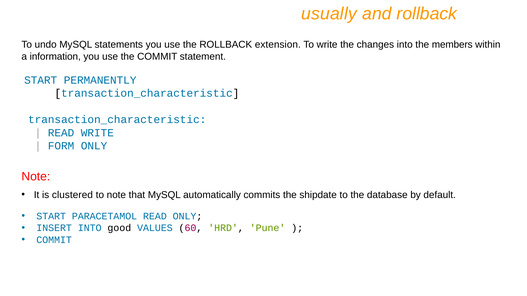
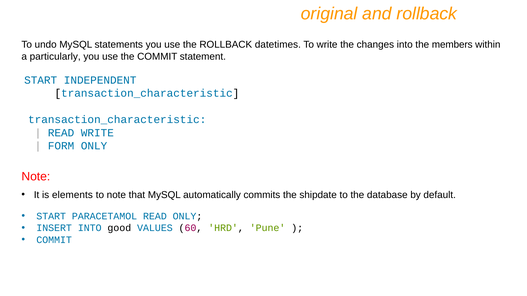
usually: usually -> original
extension: extension -> datetimes
information: information -> particularly
PERMANENTLY: PERMANENTLY -> INDEPENDENT
clustered: clustered -> elements
